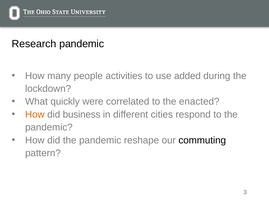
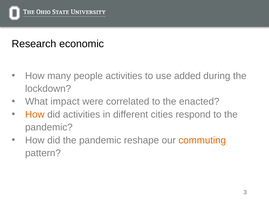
Research pandemic: pandemic -> economic
quickly: quickly -> impact
did business: business -> activities
commuting colour: black -> orange
